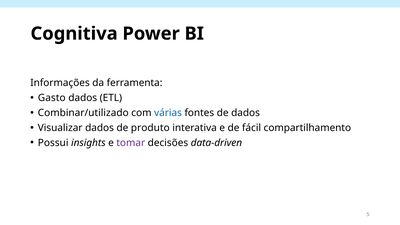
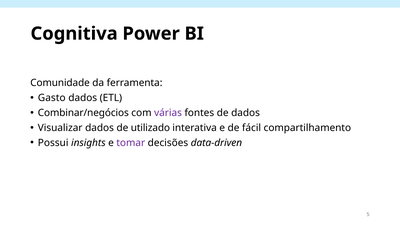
Informações: Informações -> Comunidade
Combinar/utilizado: Combinar/utilizado -> Combinar/negócios
várias colour: blue -> purple
produto: produto -> utilizado
